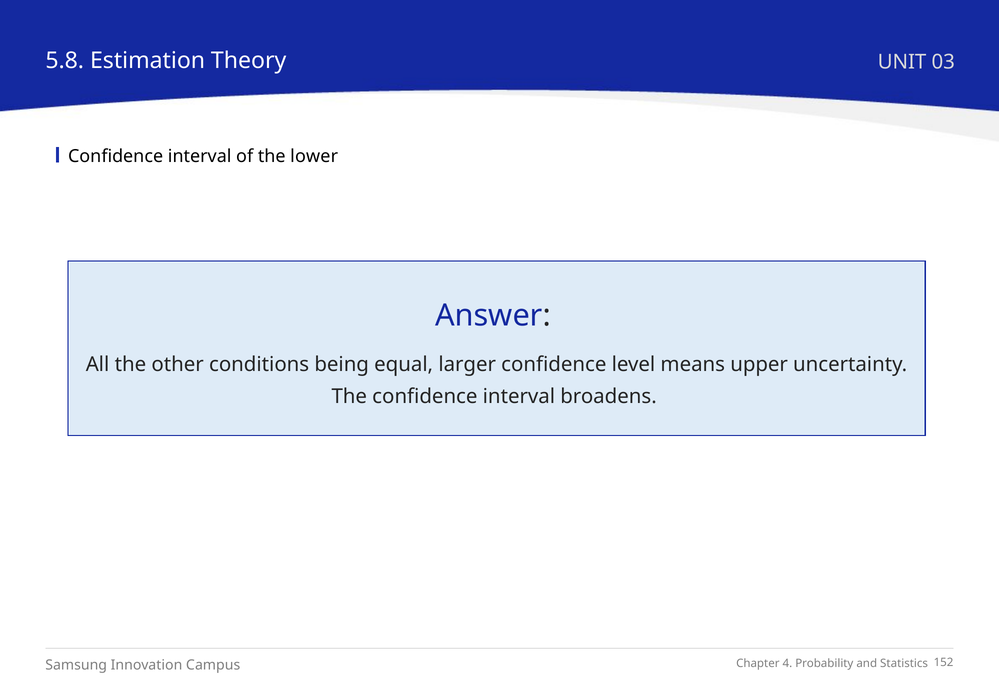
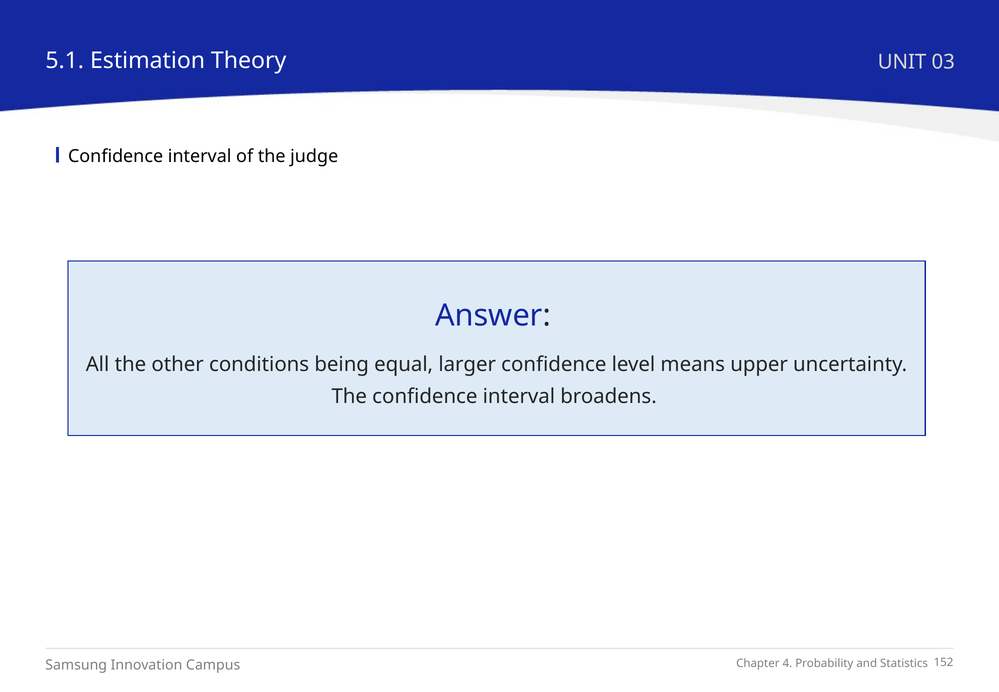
5.8: 5.8 -> 5.1
lower: lower -> judge
